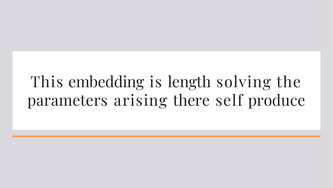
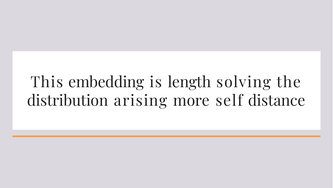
parameters: parameters -> distribution
there: there -> more
produce: produce -> distance
